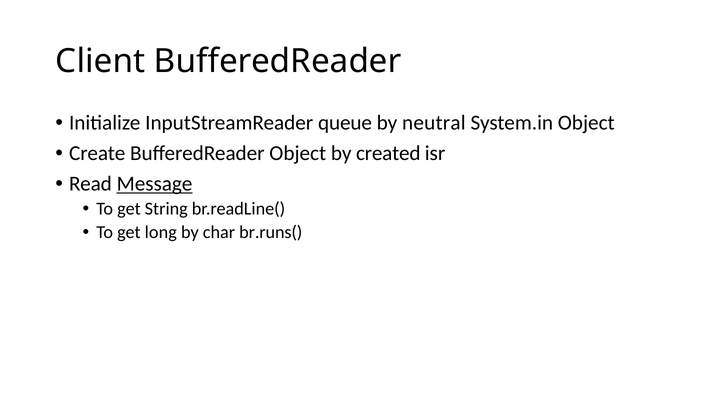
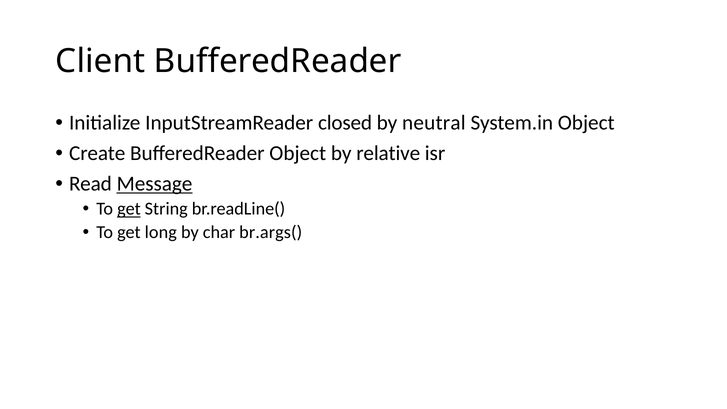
queue: queue -> closed
created: created -> relative
get at (129, 209) underline: none -> present
br.runs(: br.runs( -> br.args(
